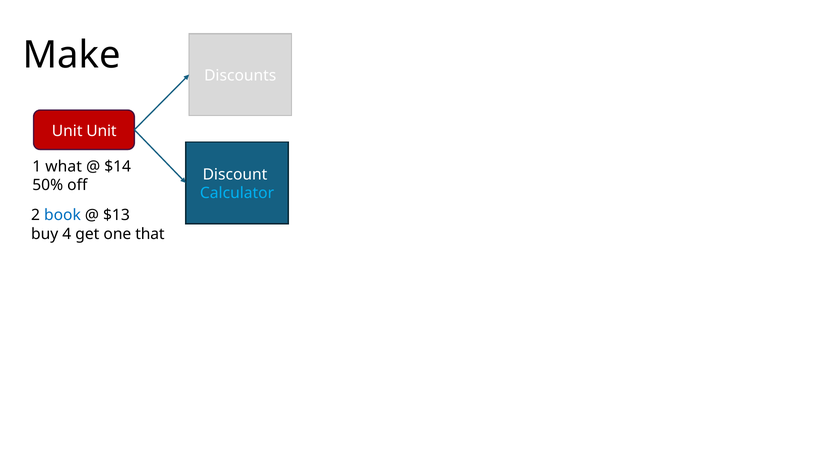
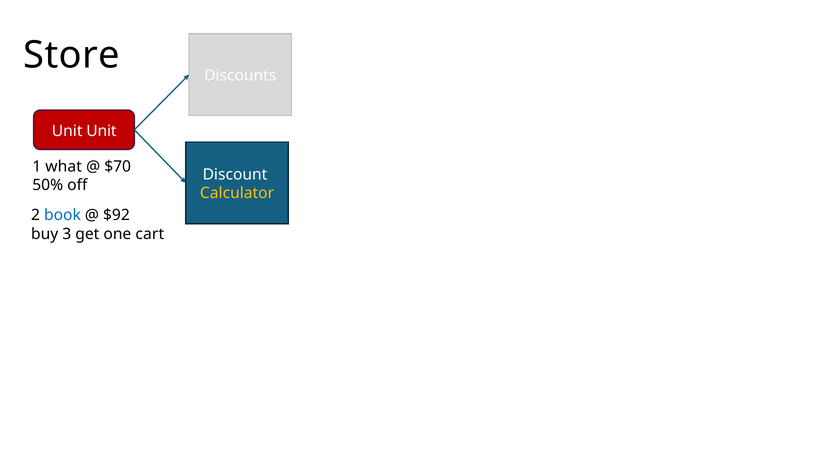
Make: Make -> Store
$14: $14 -> $70
Calculator colour: light blue -> yellow
$13: $13 -> $92
4: 4 -> 3
that: that -> cart
